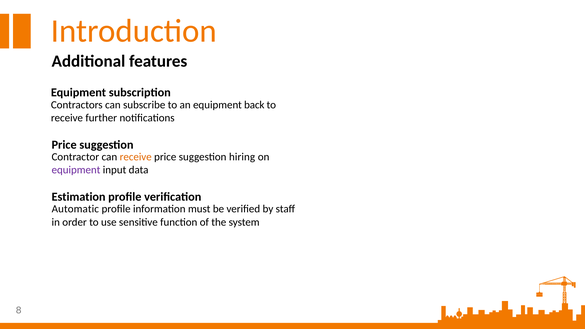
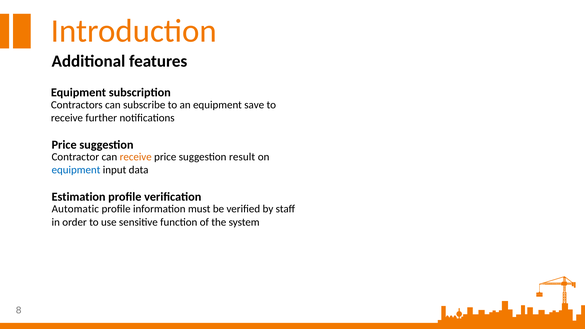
back: back -> save
hiring: hiring -> result
equipment at (76, 170) colour: purple -> blue
